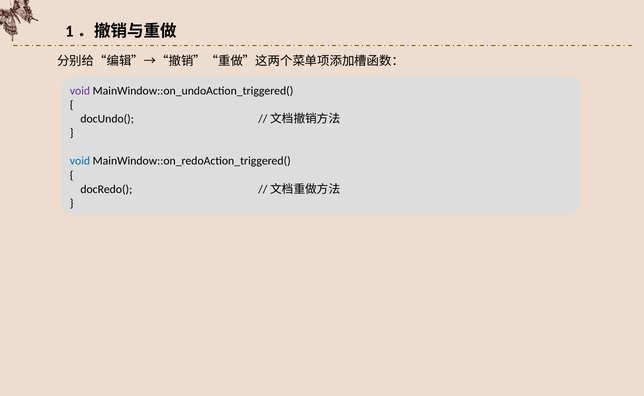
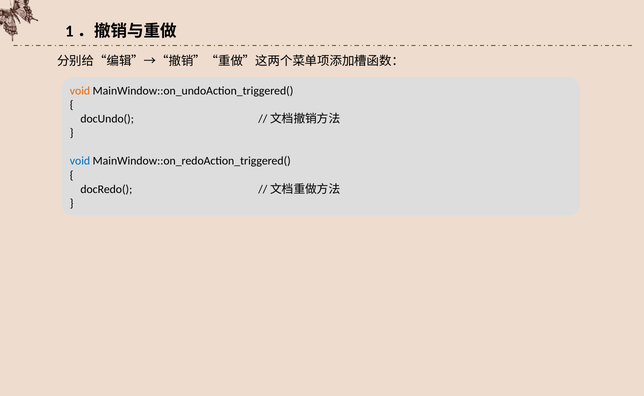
void at (80, 91) colour: purple -> orange
